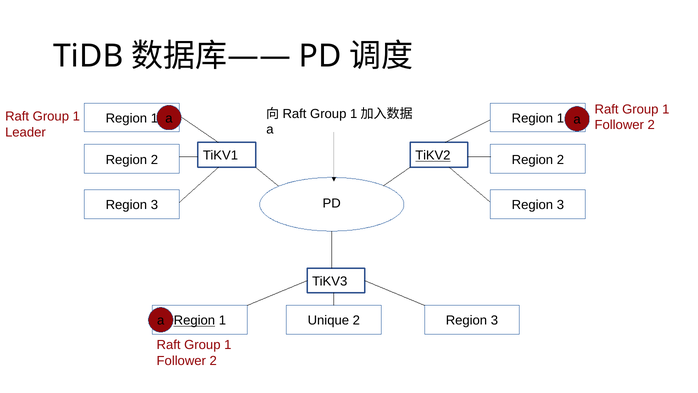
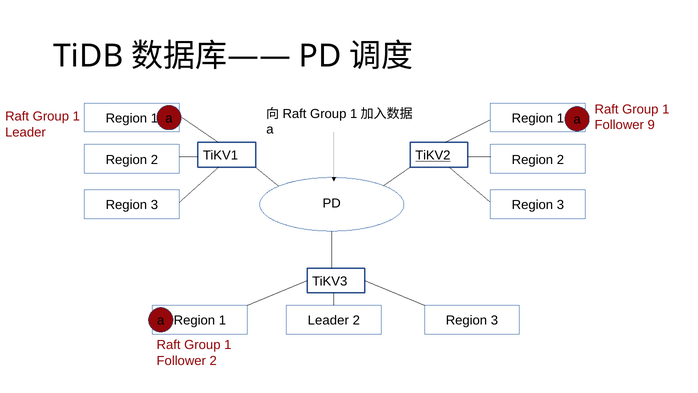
2 at (651, 125): 2 -> 9
Region at (194, 320) underline: present -> none
Unique at (328, 320): Unique -> Leader
